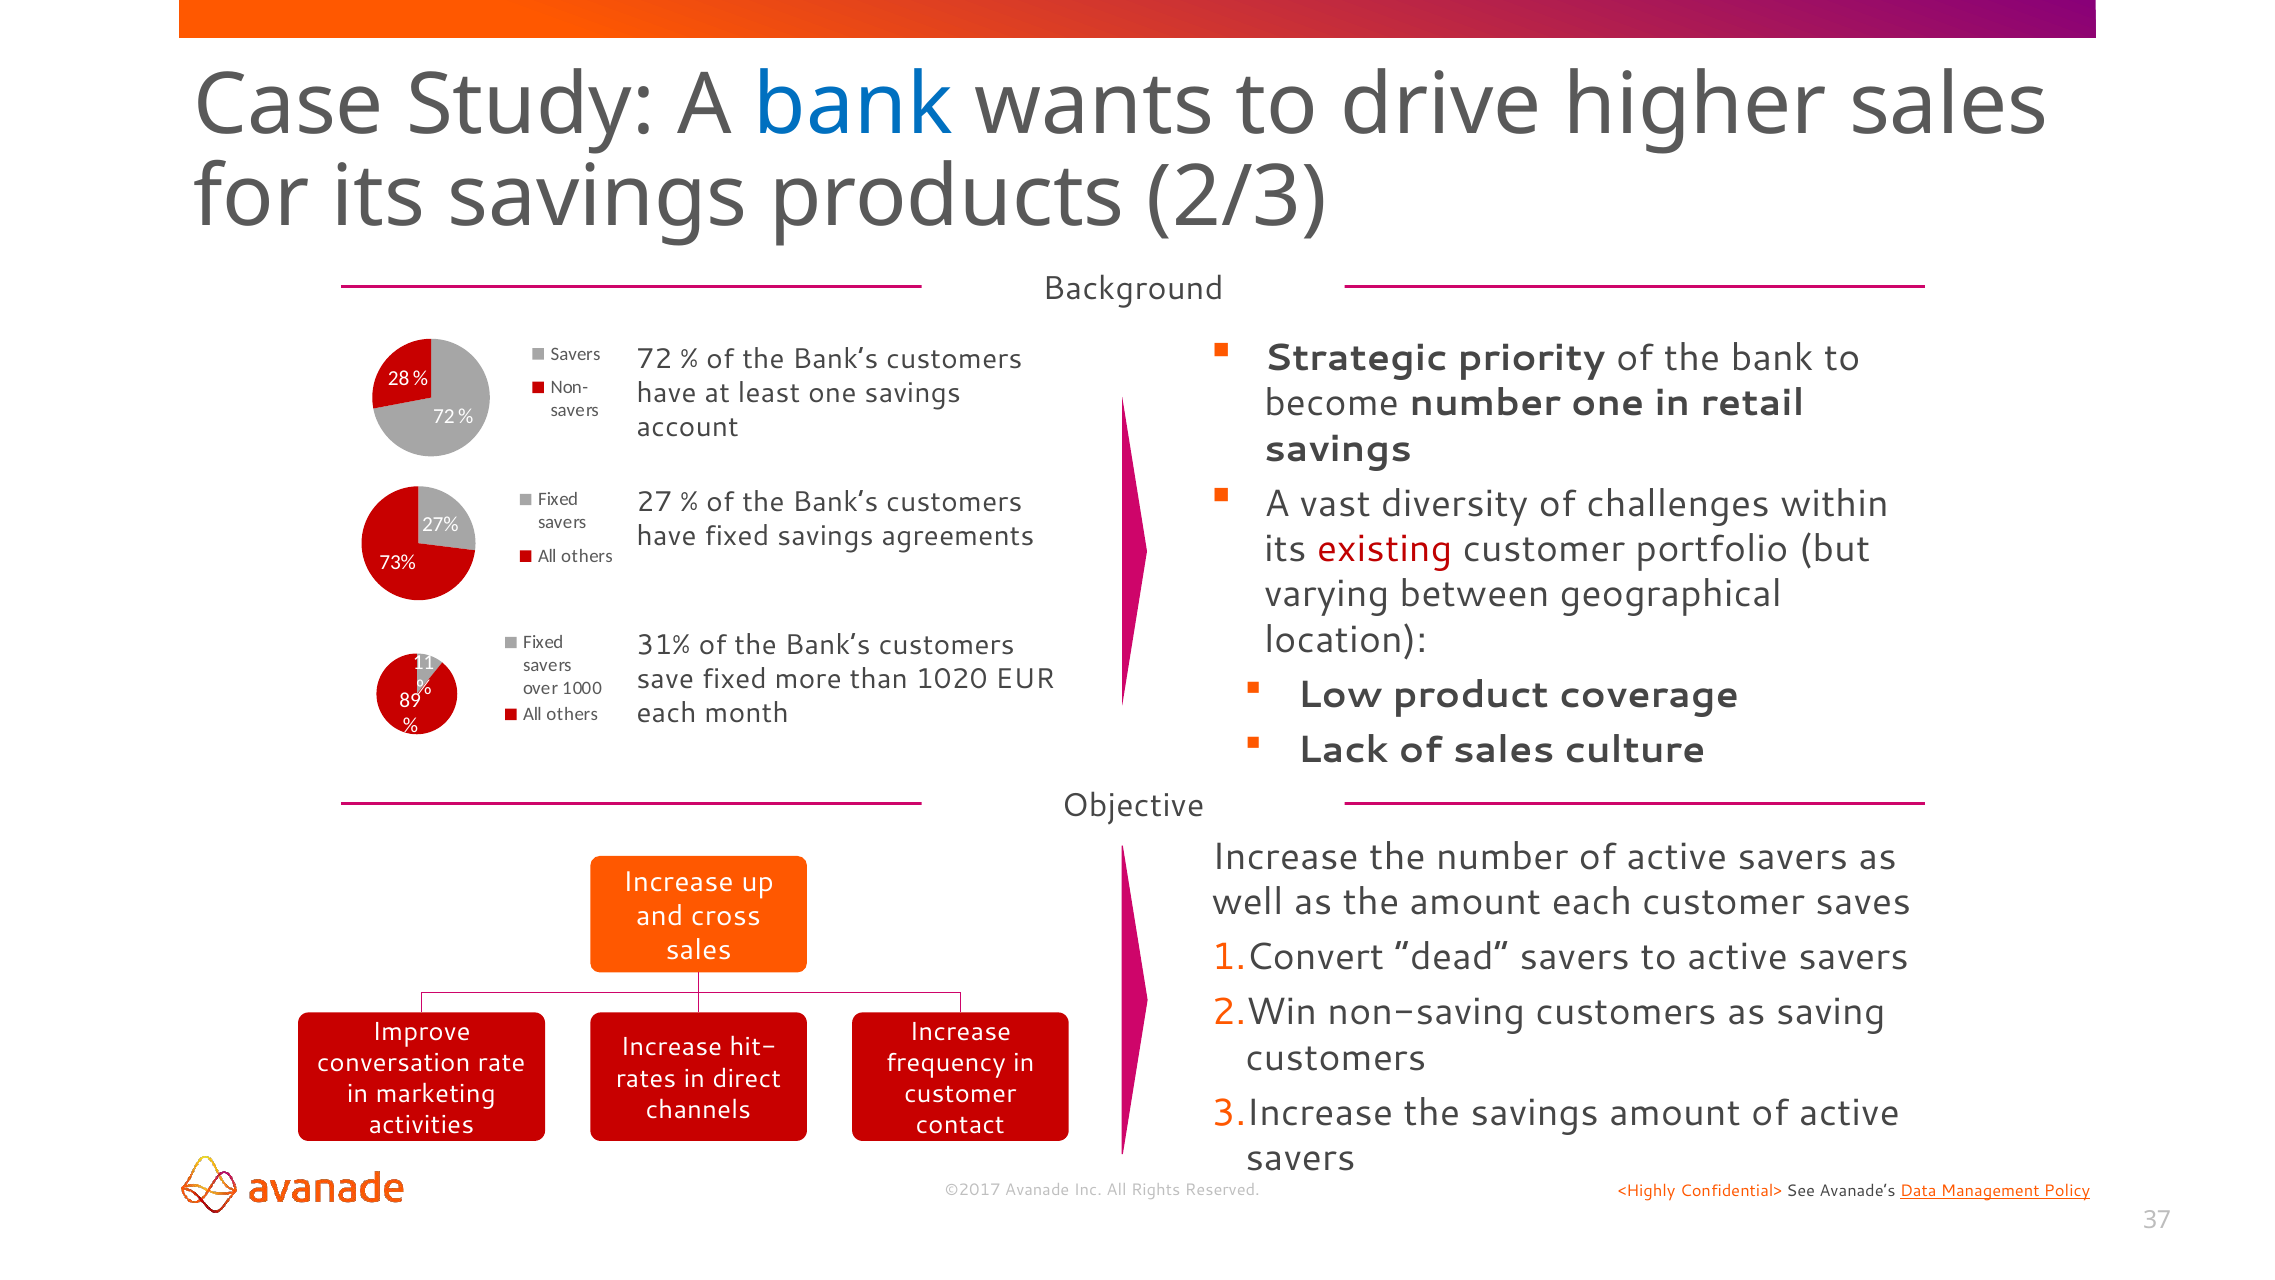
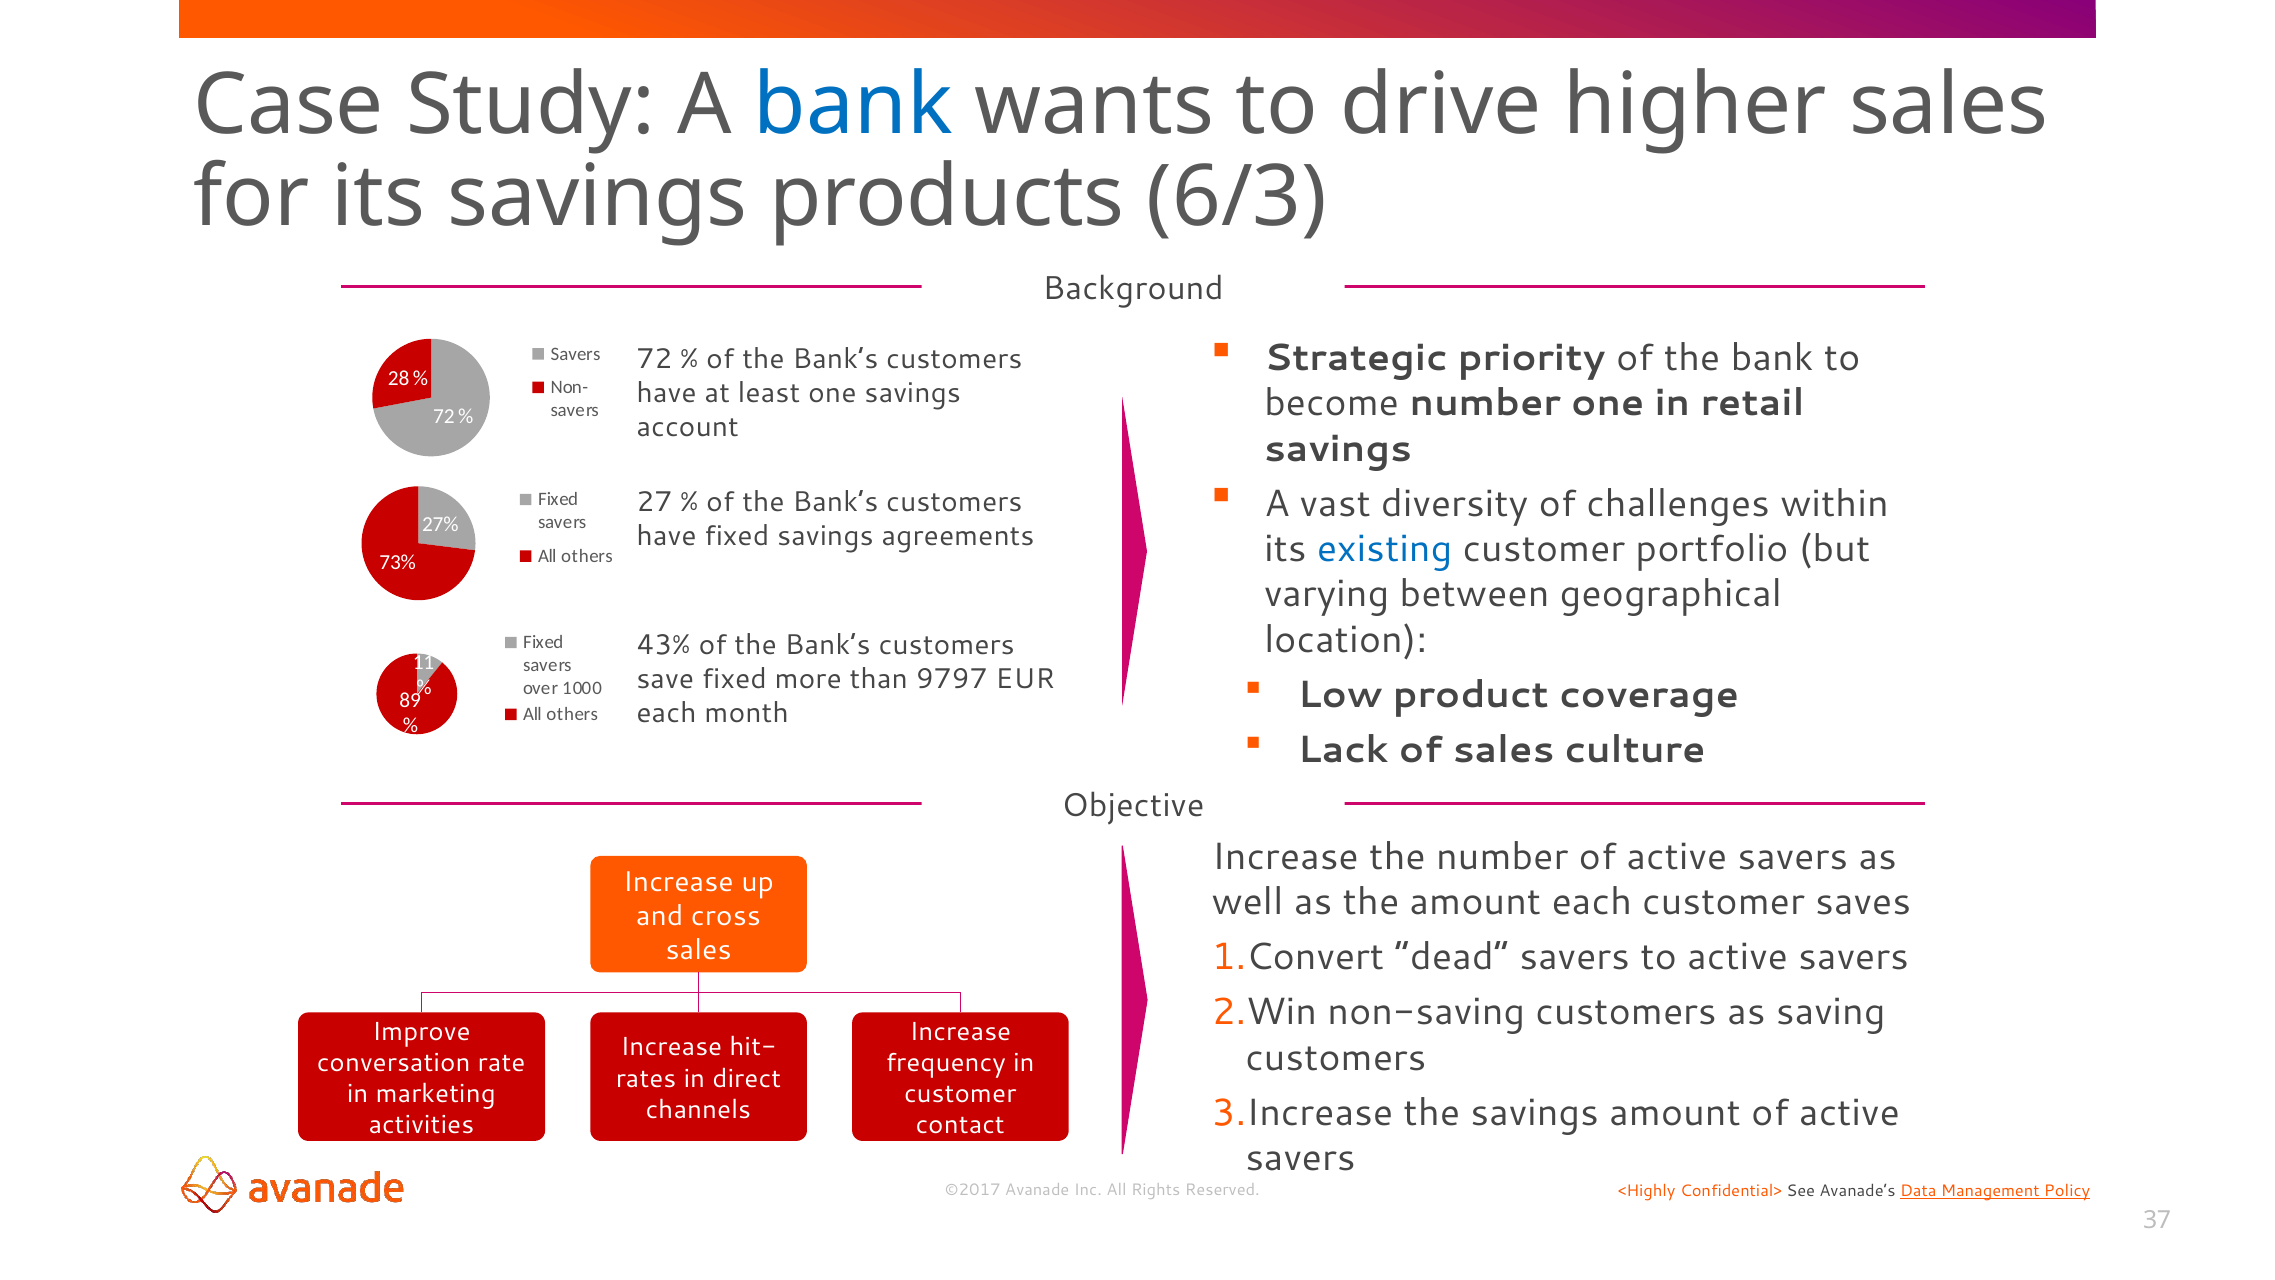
2/3: 2/3 -> 6/3
existing colour: red -> blue
31%: 31% -> 43%
1020: 1020 -> 9797
